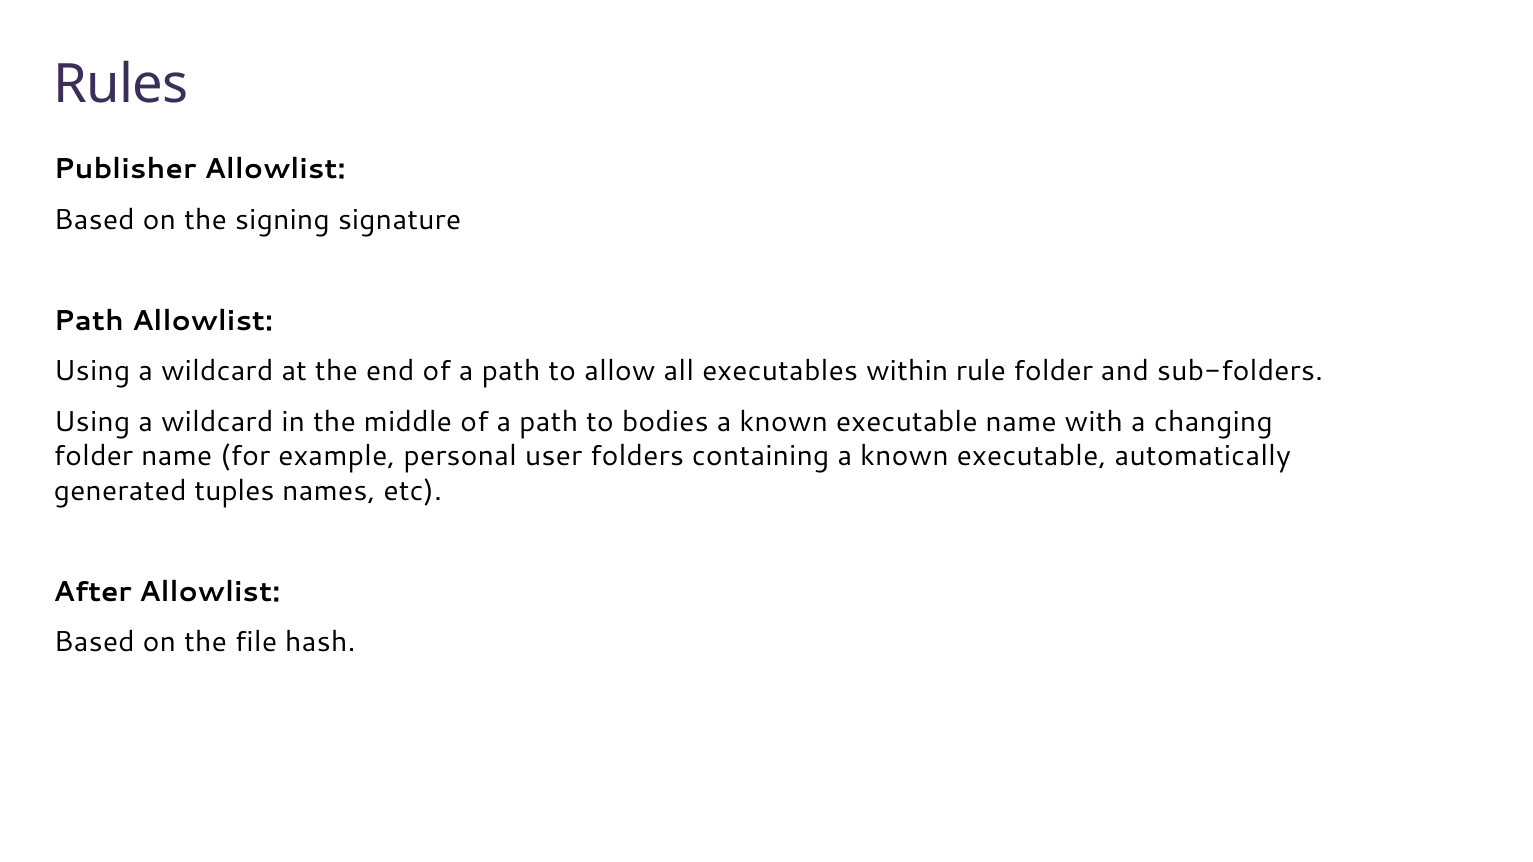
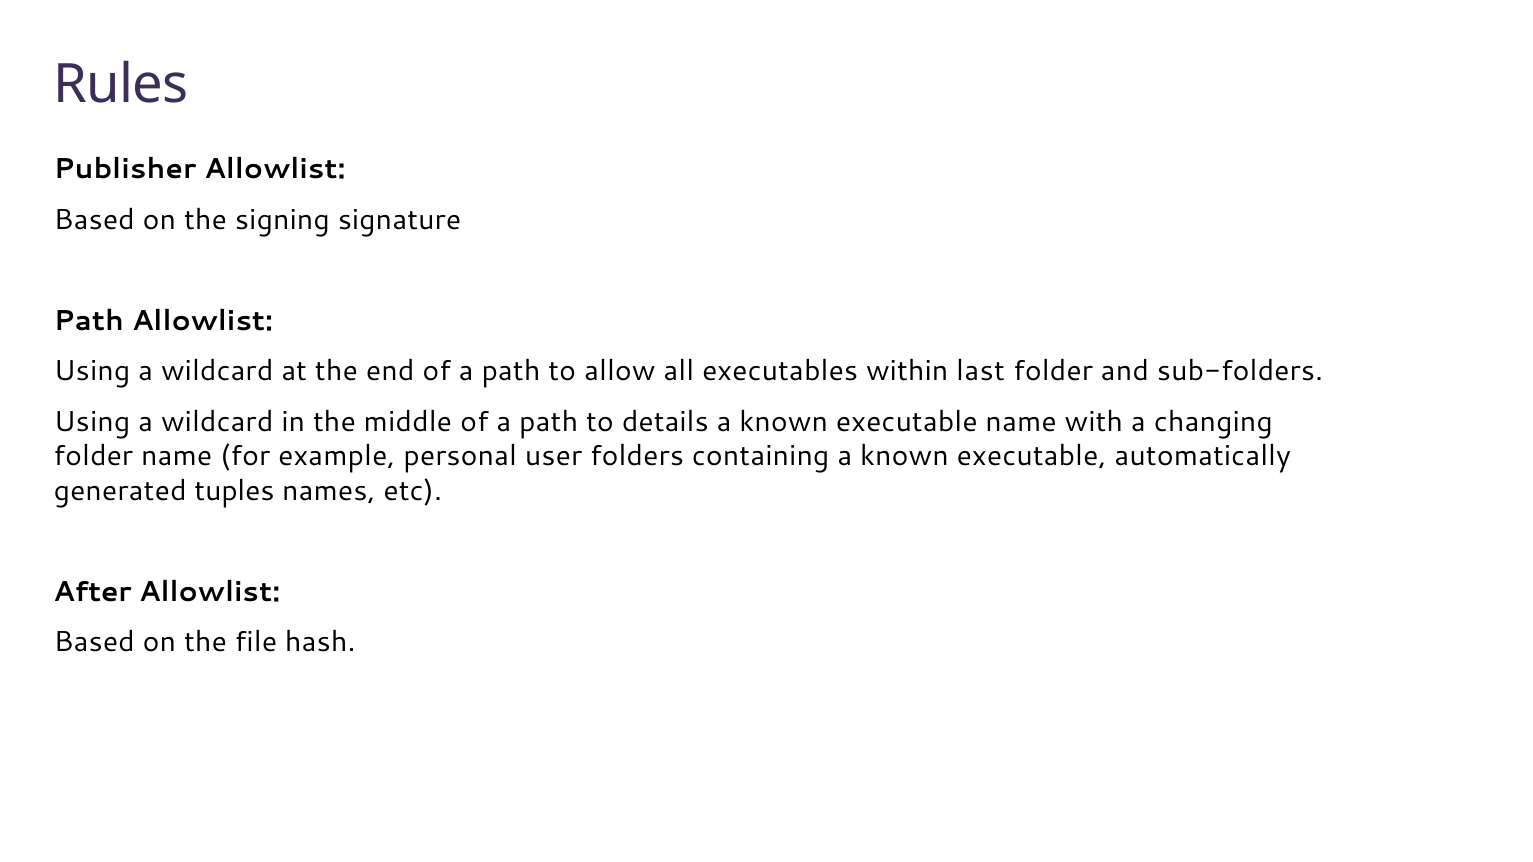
rule: rule -> last
bodies: bodies -> details
